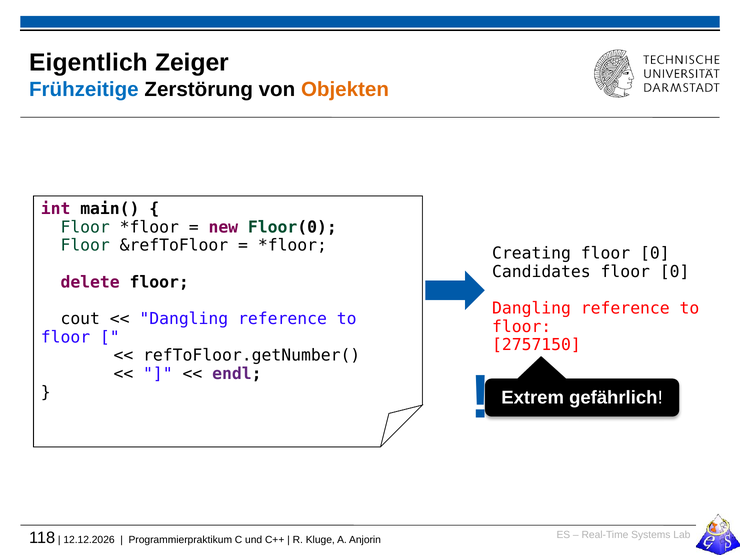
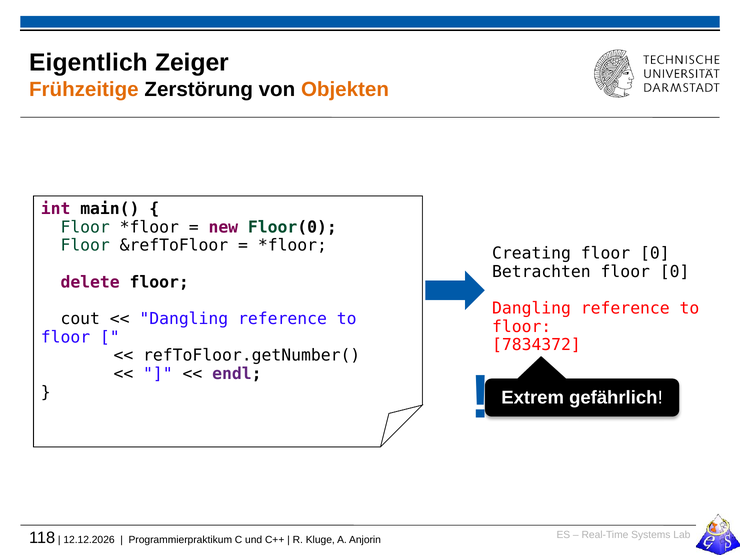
Frühzeitige colour: blue -> orange
Candidates: Candidates -> Betrachten
2757150: 2757150 -> 7834372
